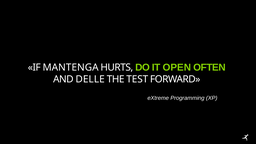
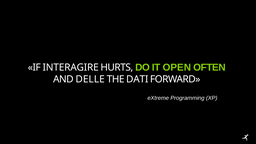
MANTENGA: MANTENGA -> INTERAGIRE
TEST: TEST -> DATI
